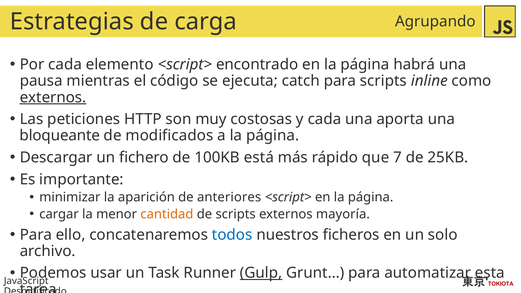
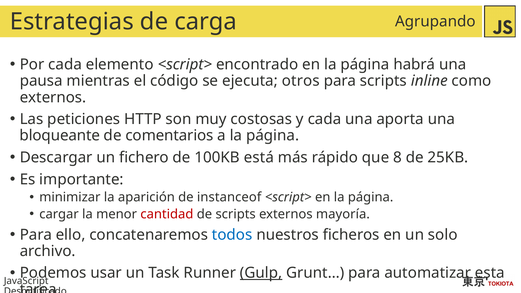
catch: catch -> otros
externos at (53, 97) underline: present -> none
modificados: modificados -> comentarios
7: 7 -> 8
anteriores: anteriores -> instanceof
cantidad colour: orange -> red
